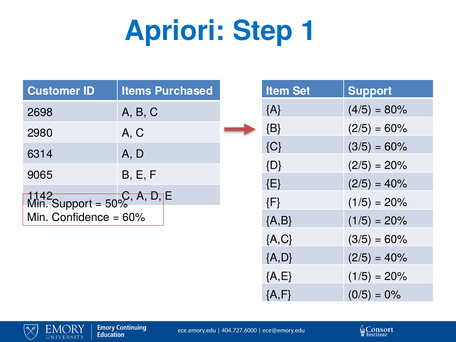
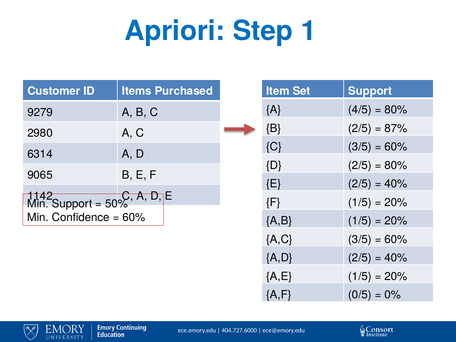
2698: 2698 -> 9279
60% at (396, 128): 60% -> 87%
20% at (396, 165): 20% -> 80%
